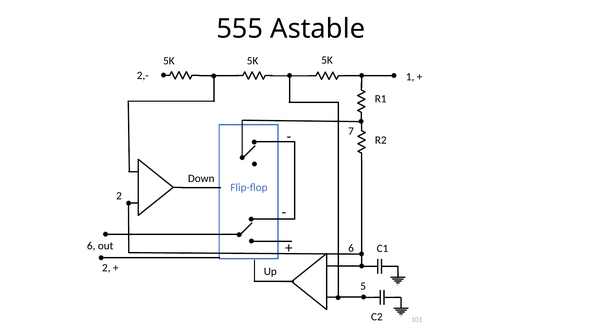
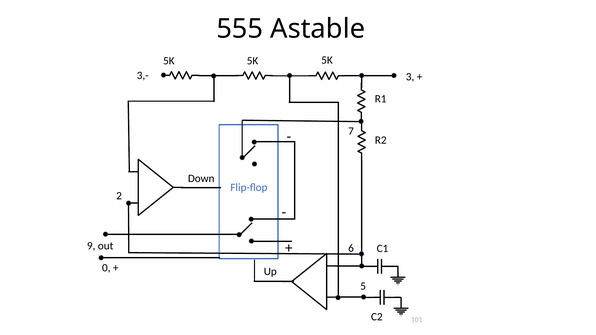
2,-: 2,- -> 3,-
1: 1 -> 3
6 at (91, 246): 6 -> 9
2 at (106, 268): 2 -> 0
